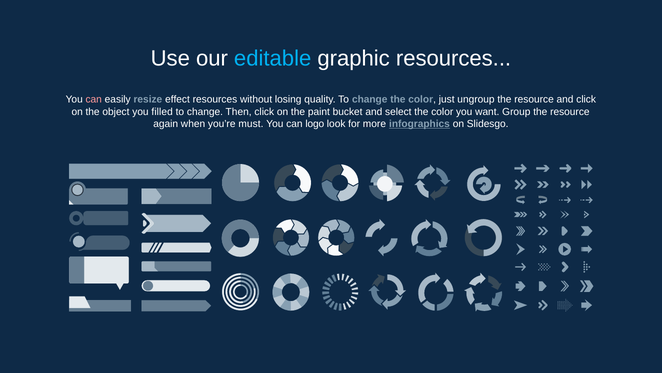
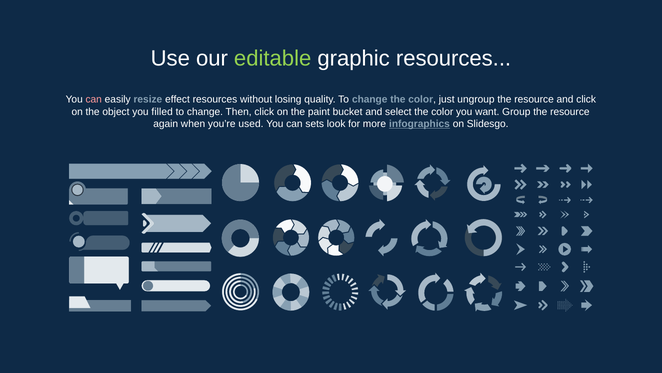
editable colour: light blue -> light green
must: must -> used
logo: logo -> sets
